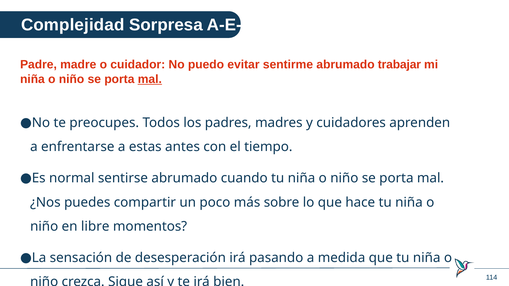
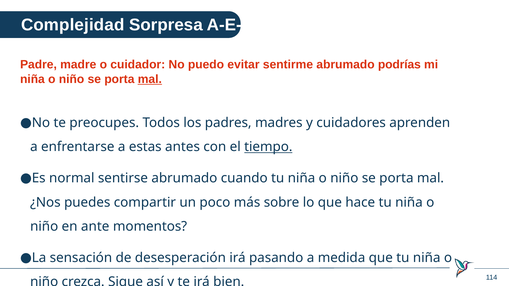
trabajar: trabajar -> podrías
tiempo underline: none -> present
libre: libre -> ante
